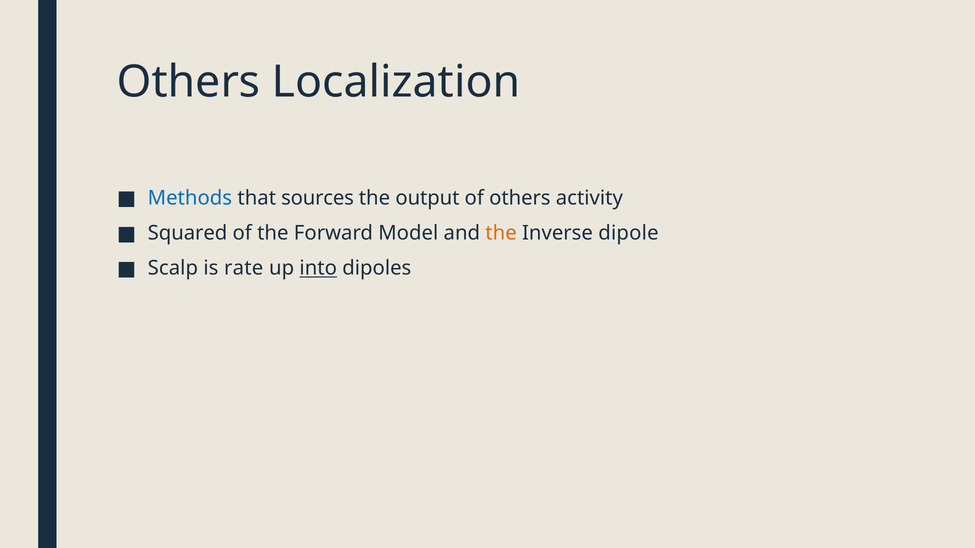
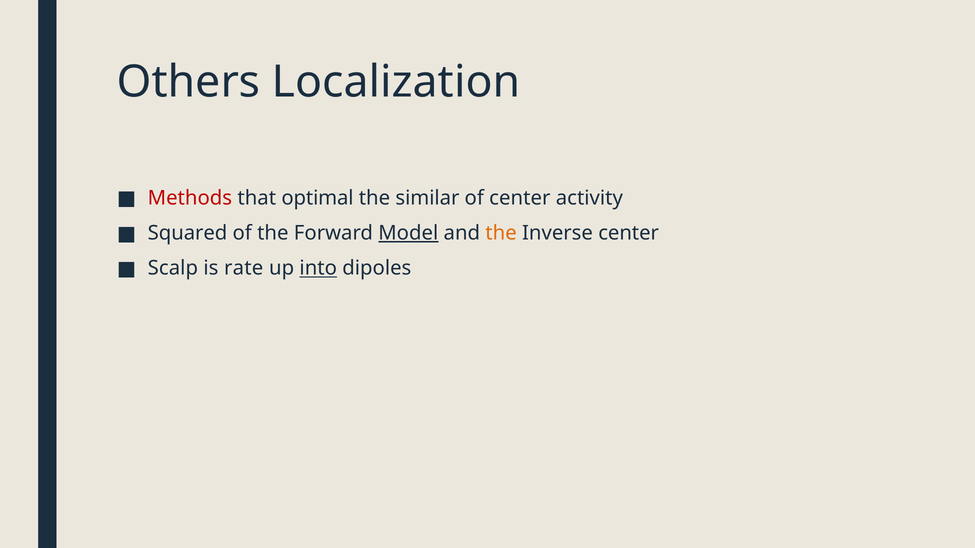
Methods colour: blue -> red
sources: sources -> optimal
output: output -> similar
of others: others -> center
Model underline: none -> present
Inverse dipole: dipole -> center
